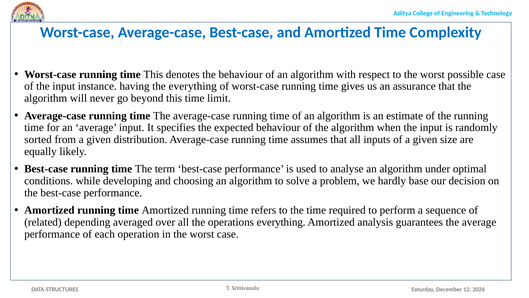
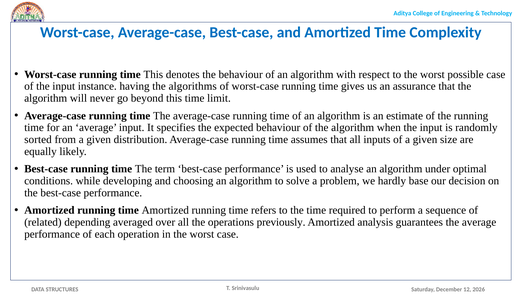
the everything: everything -> algorithms
operations everything: everything -> previously
